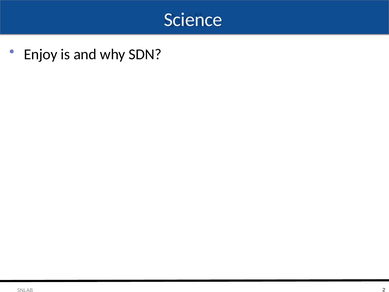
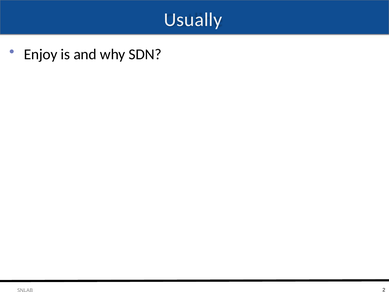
Science: Science -> Usually
